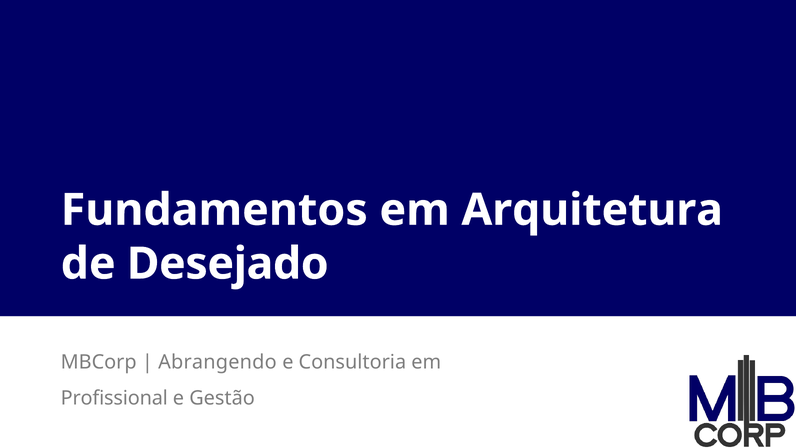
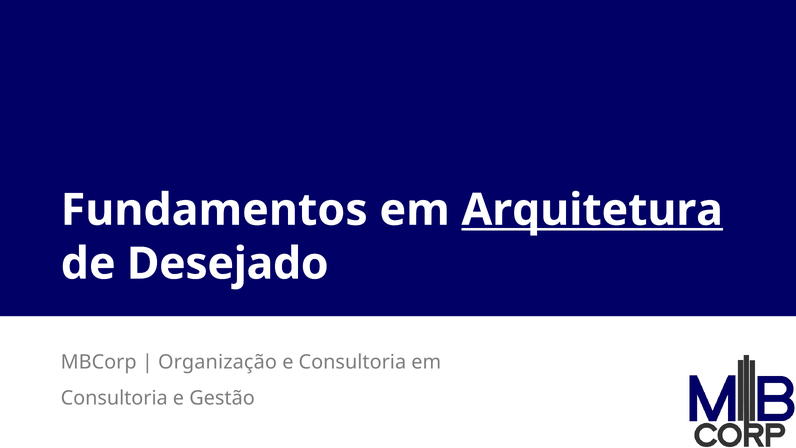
Arquitetura underline: none -> present
Abrangendo: Abrangendo -> Organização
Profissional at (114, 398): Profissional -> Consultoria
